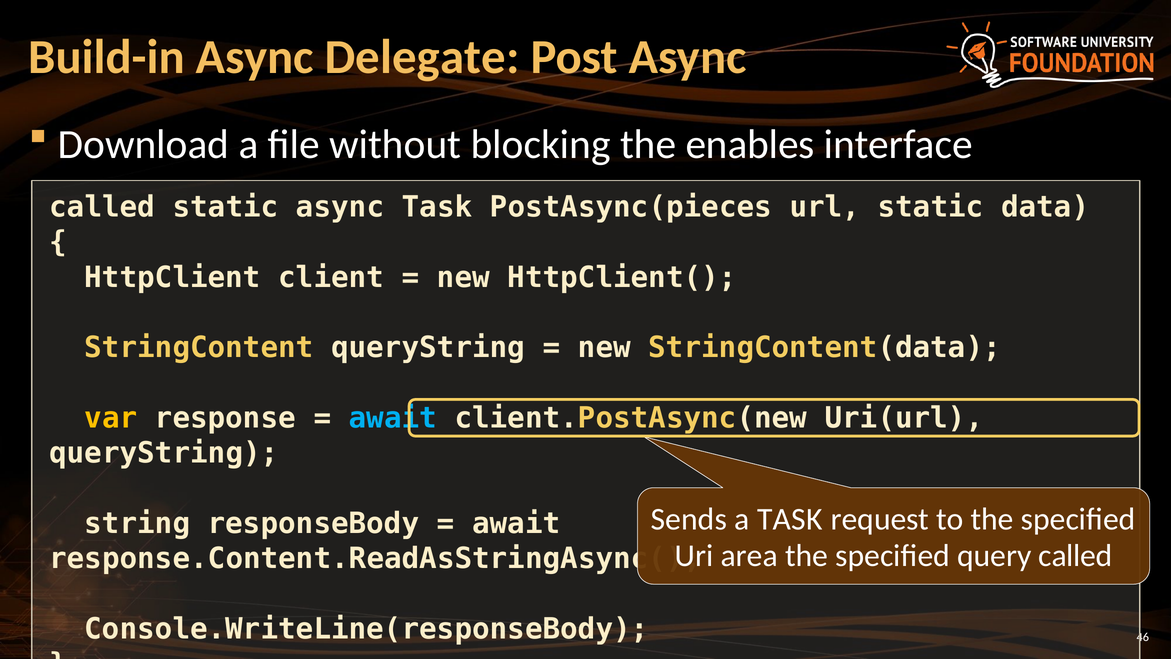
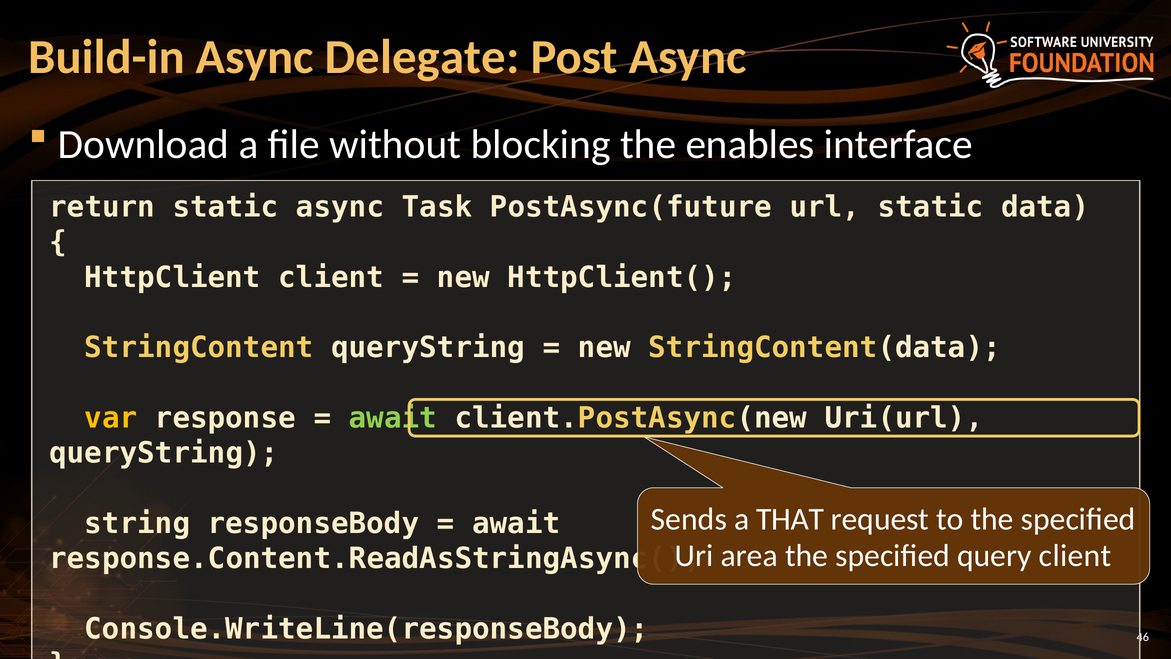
called at (102, 207): called -> return
PostAsync(pieces: PostAsync(pieces -> PostAsync(future
await at (393, 418) colour: light blue -> light green
a TASK: TASK -> THAT
query called: called -> client
